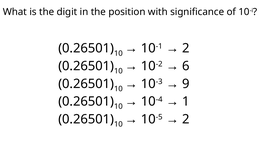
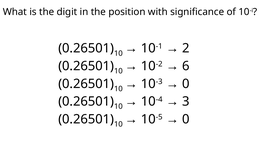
9 at (186, 84): 9 -> 0
1: 1 -> 3
2 at (186, 119): 2 -> 0
